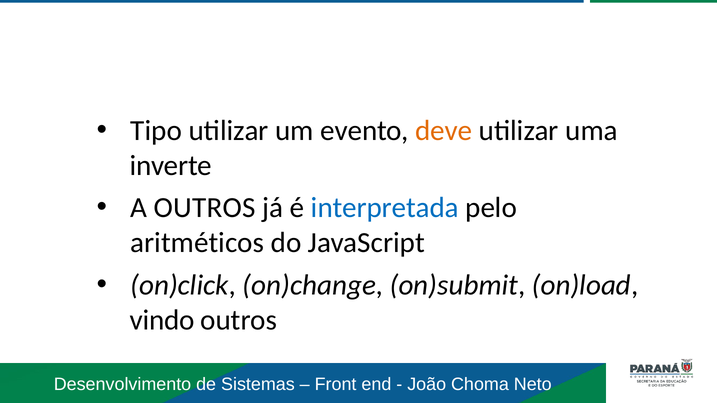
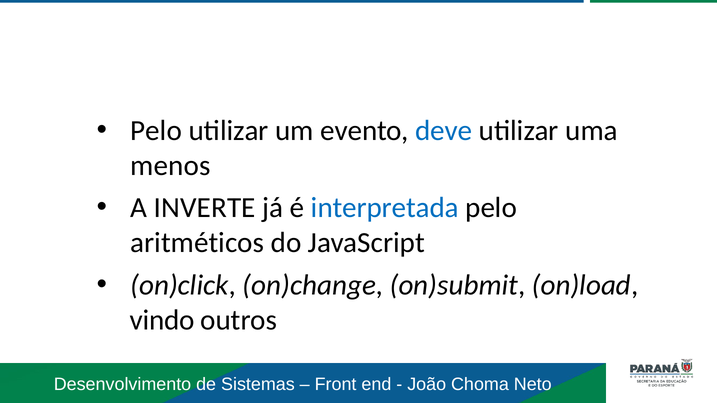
Tipo at (156, 131): Tipo -> Pelo
deve colour: orange -> blue
inverte: inverte -> menos
A OUTROS: OUTROS -> INVERTE
